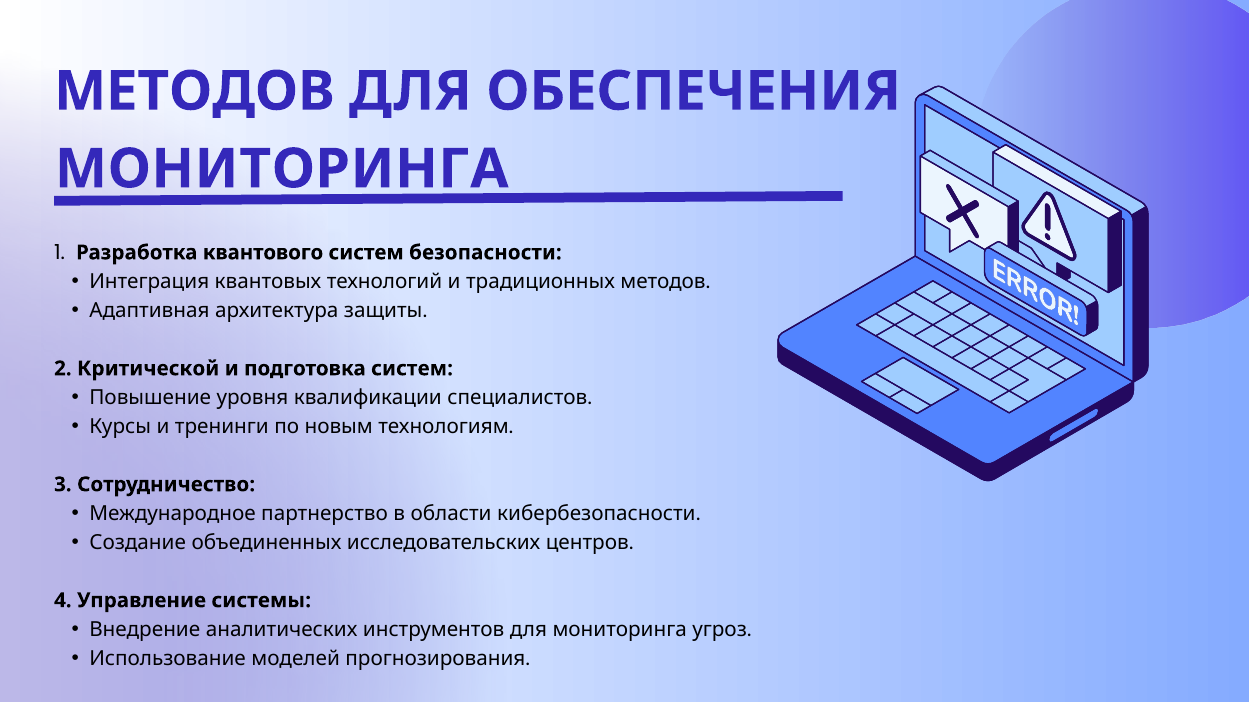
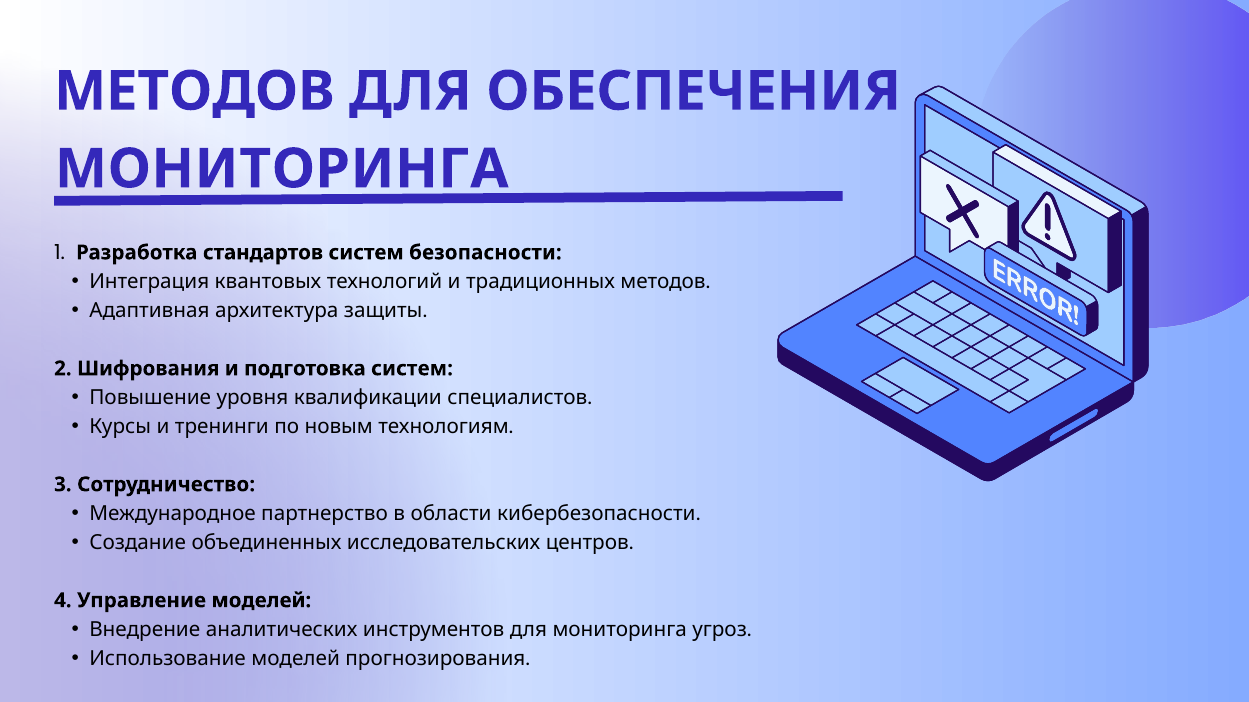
квантового: квантового -> стандартов
Критической: Критической -> Шифрования
Управление системы: системы -> моделей
